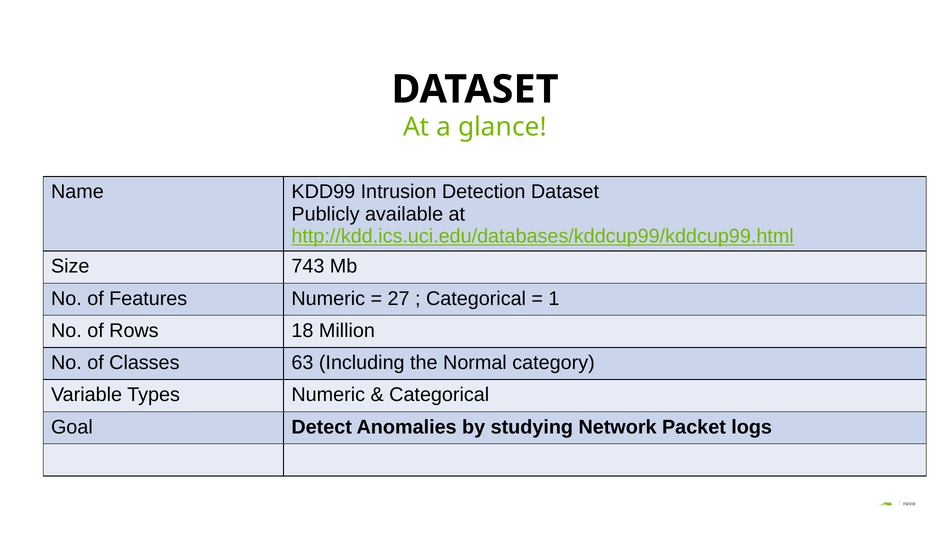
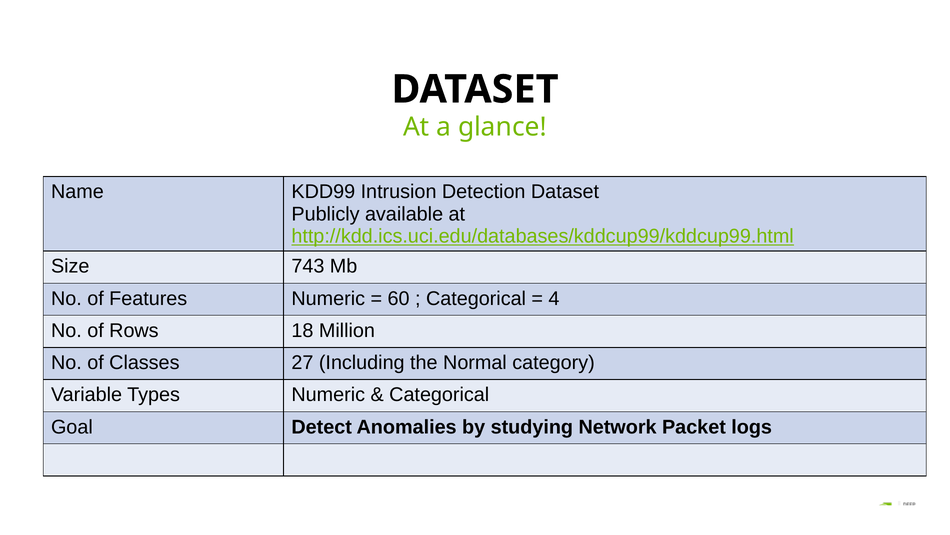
27: 27 -> 60
1: 1 -> 4
63: 63 -> 27
